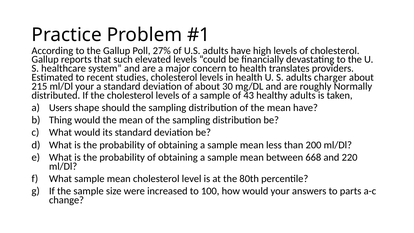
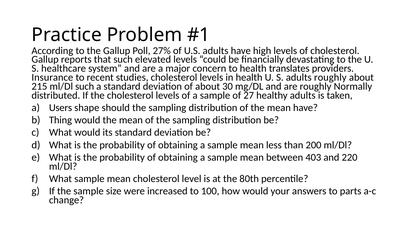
Estimated: Estimated -> Insurance
adults charger: charger -> roughly
ml/Dl your: your -> such
43: 43 -> 27
668: 668 -> 403
